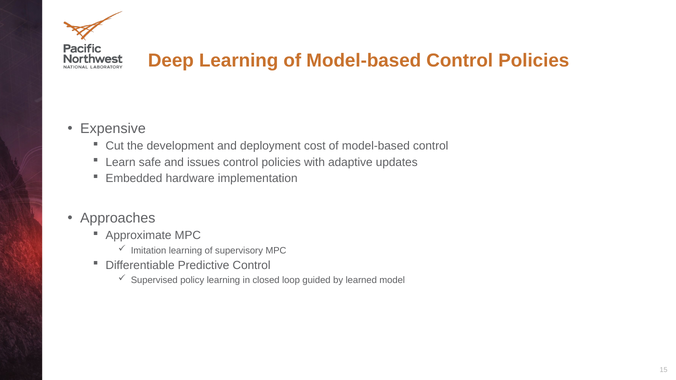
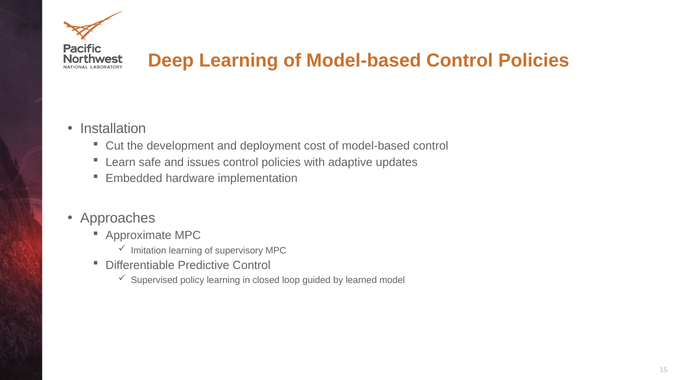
Expensive: Expensive -> Installation
